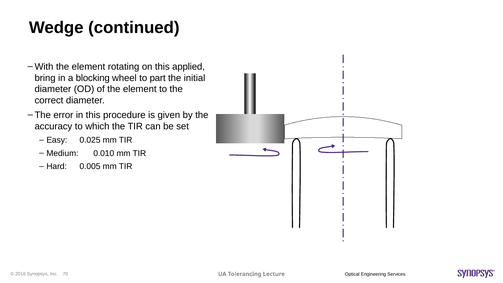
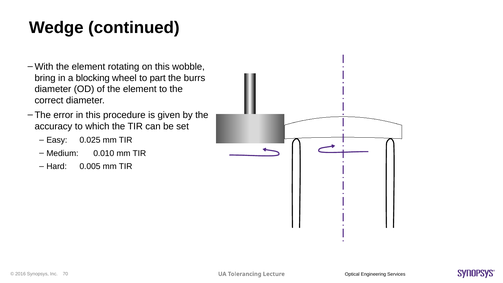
applied: applied -> wobble
initial: initial -> burrs
